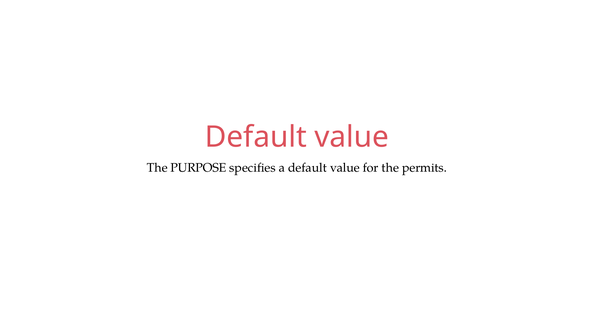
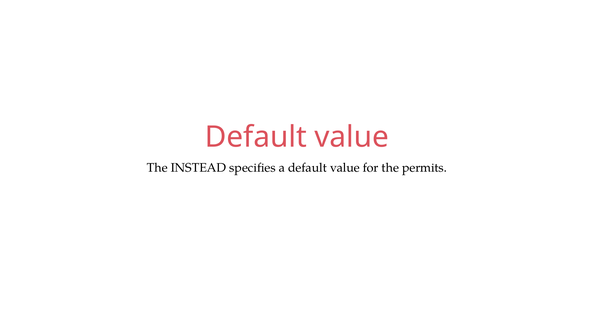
PURPOSE: PURPOSE -> INSTEAD
